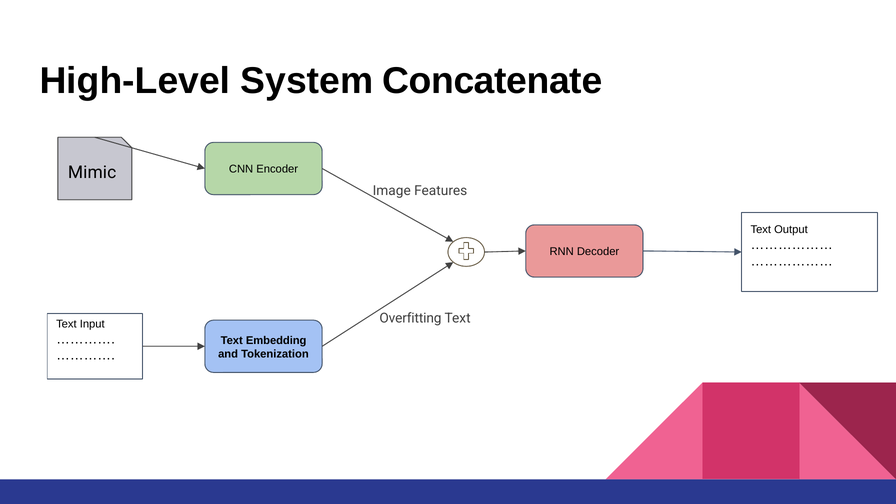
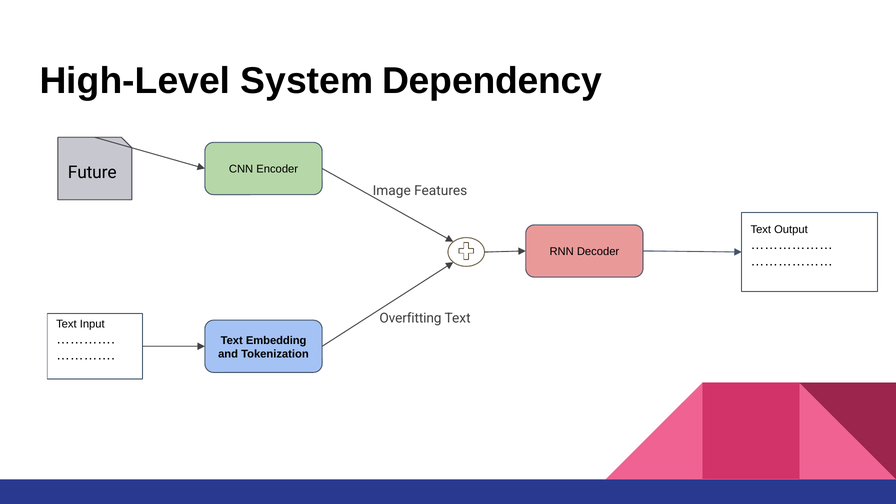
Concatenate: Concatenate -> Dependency
Mimic: Mimic -> Future
